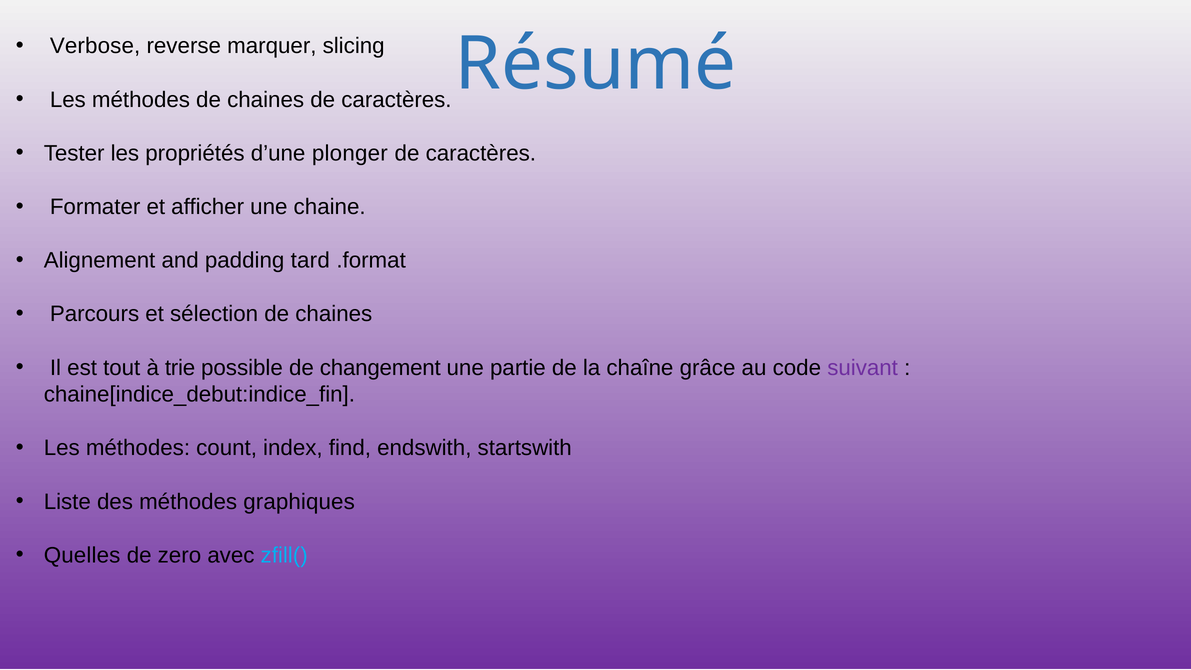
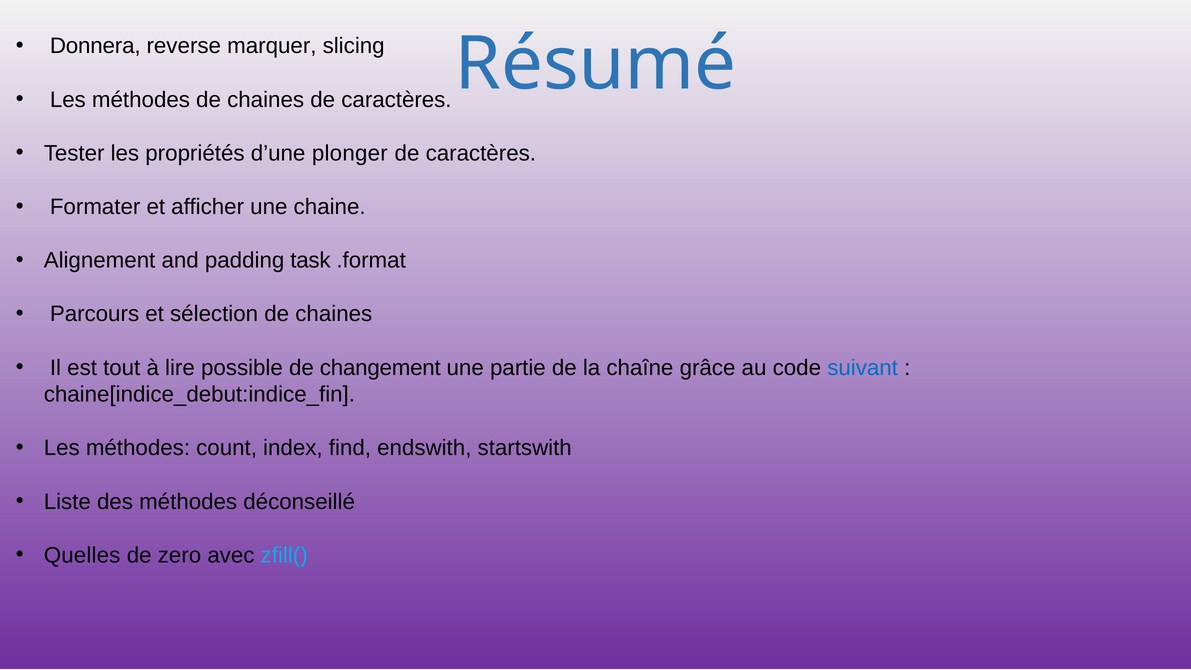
Verbose: Verbose -> Donnera
tard: tard -> task
trie: trie -> lire
suivant colour: purple -> blue
graphiques: graphiques -> déconseillé
